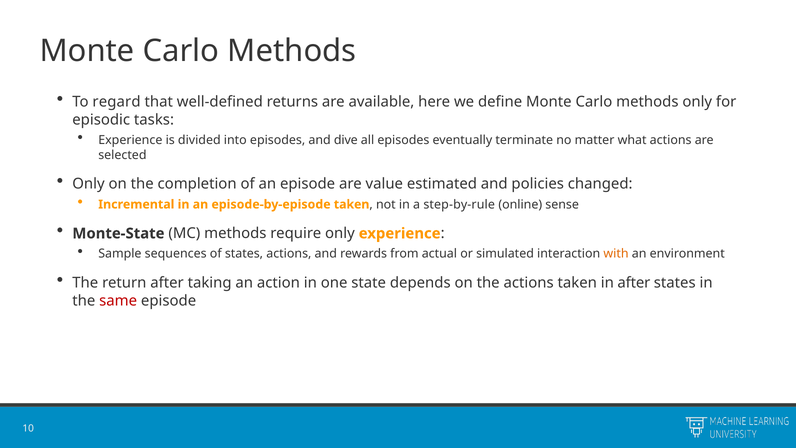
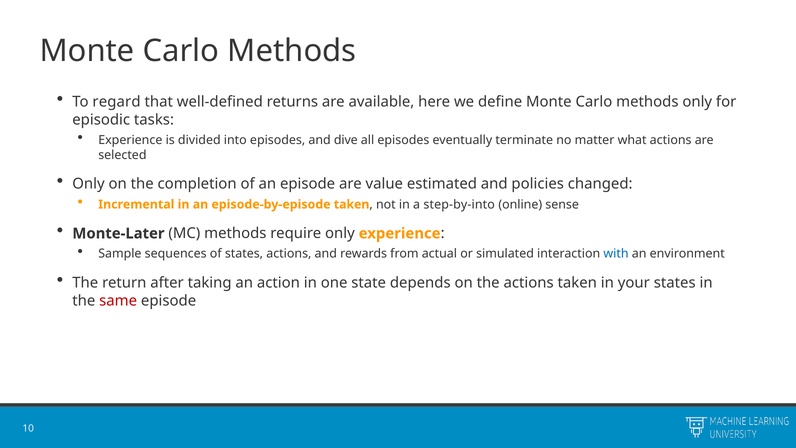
step-by-rule: step-by-rule -> step-by-into
Monte-State: Monte-State -> Monte-Later
with colour: orange -> blue
in after: after -> your
